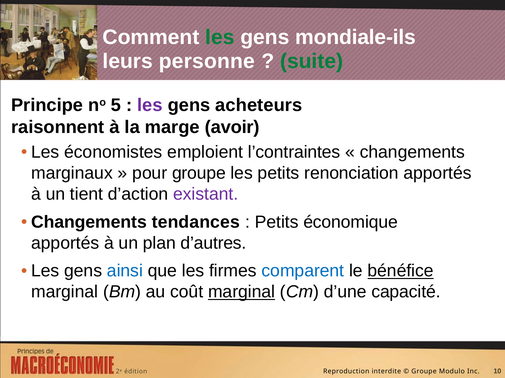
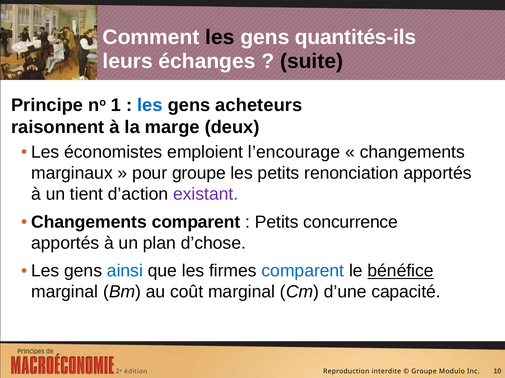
les at (220, 37) colour: green -> black
mondiale-ils: mondiale-ils -> quantités-ils
personne: personne -> échanges
suite colour: green -> black
5: 5 -> 1
les at (150, 105) colour: purple -> blue
avoir: avoir -> deux
l’contraintes: l’contraintes -> l’encourage
Changements tendances: tendances -> comparent
économique: économique -> concurrence
d’autres: d’autres -> d’chose
marginal at (242, 292) underline: present -> none
